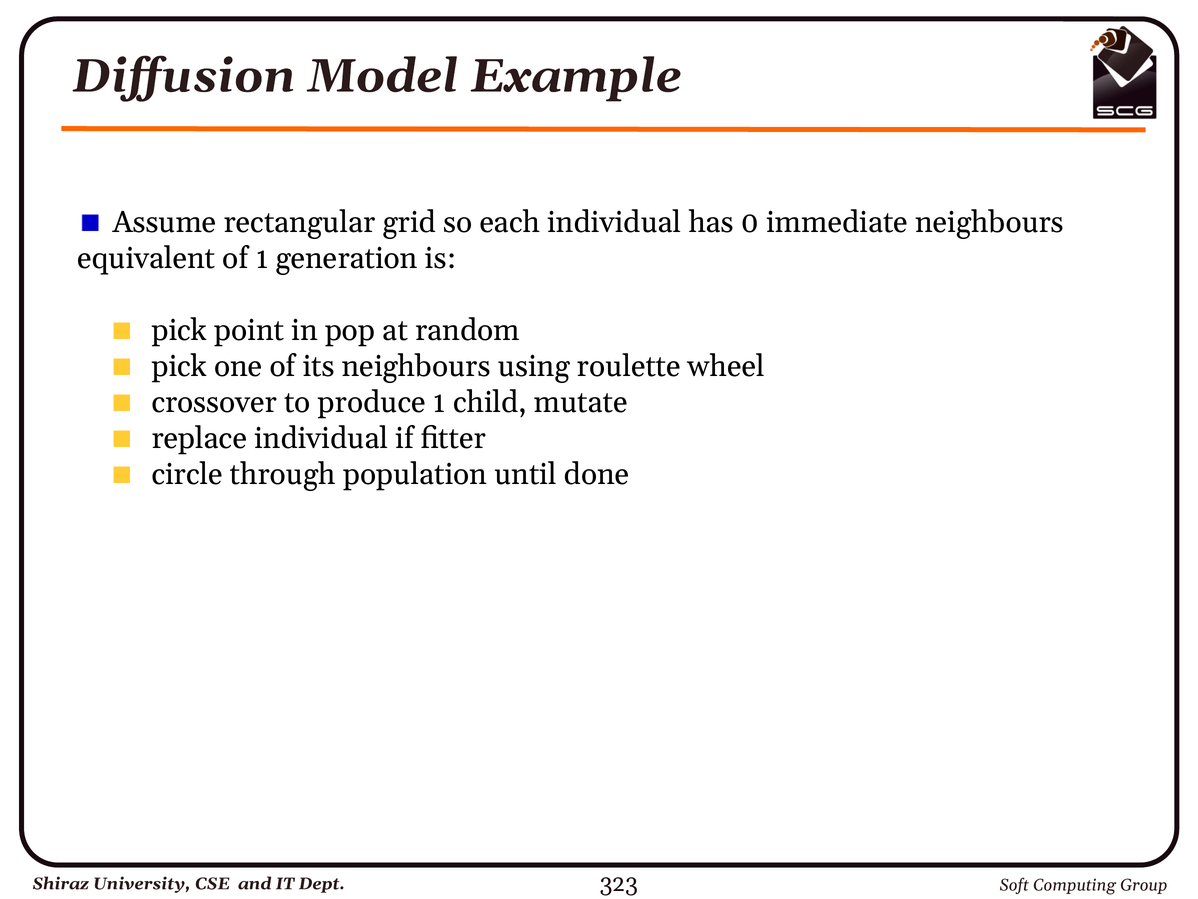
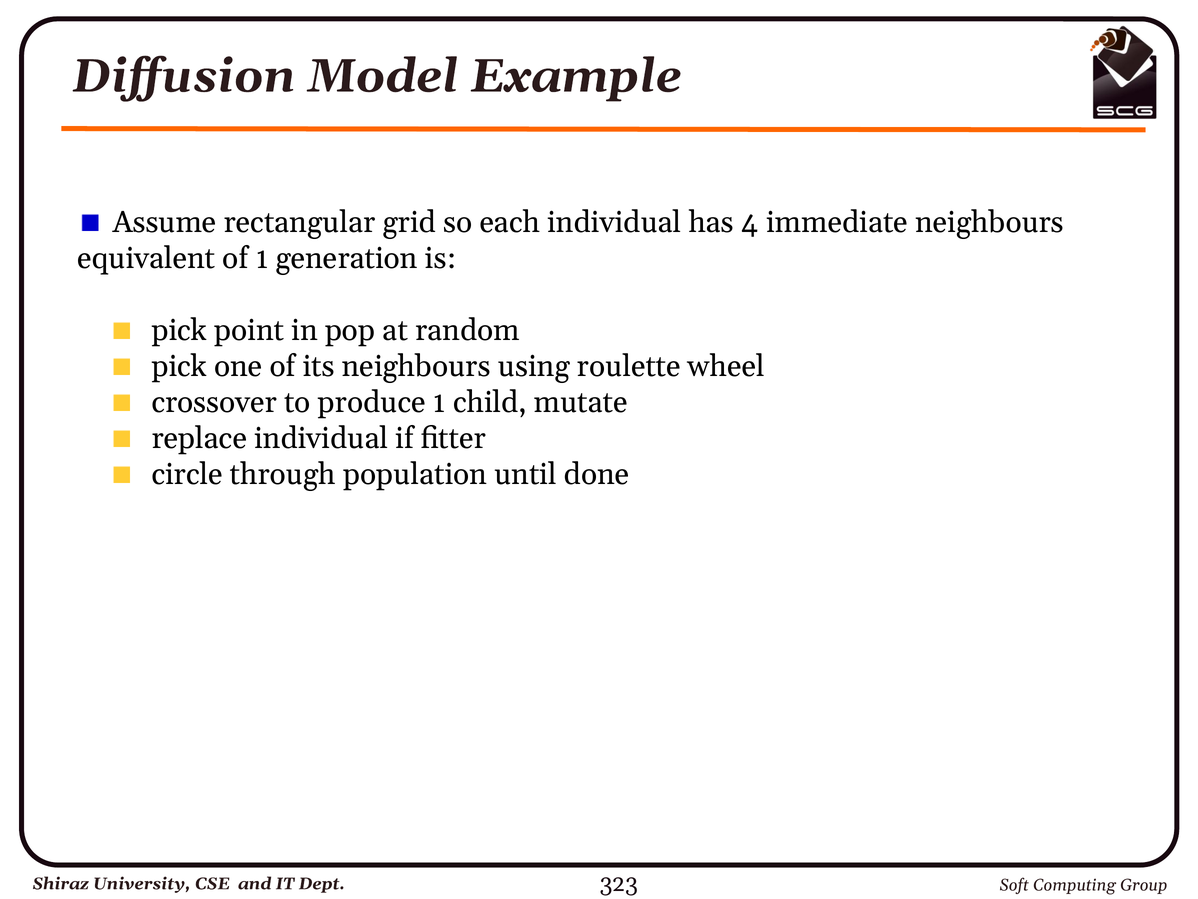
0: 0 -> 4
